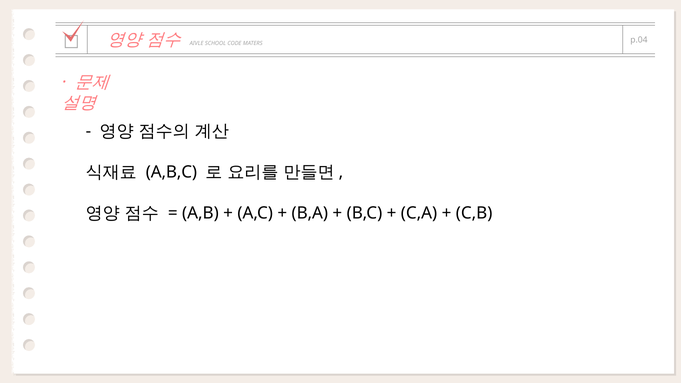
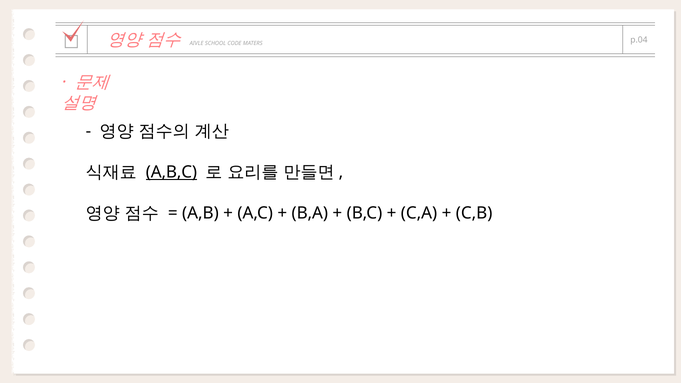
A,B,C underline: none -> present
